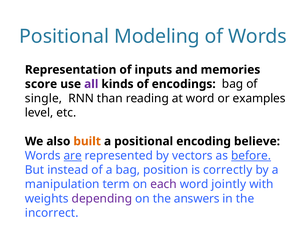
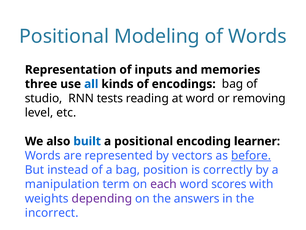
score: score -> three
all colour: purple -> blue
single: single -> studio
than: than -> tests
examples: examples -> removing
built colour: orange -> blue
believe: believe -> learner
are underline: present -> none
jointly: jointly -> scores
